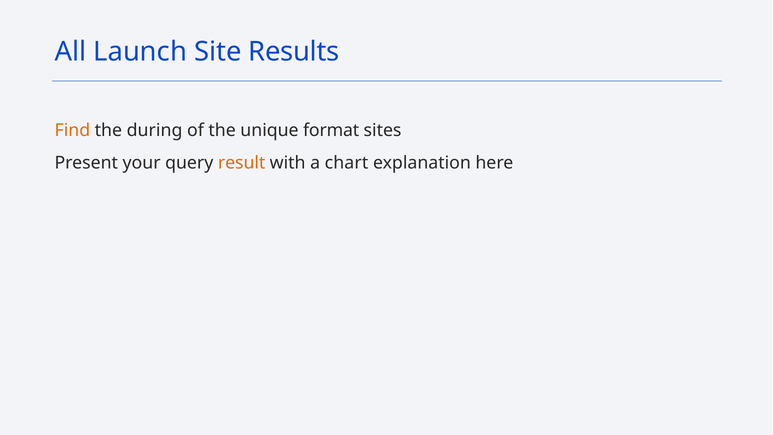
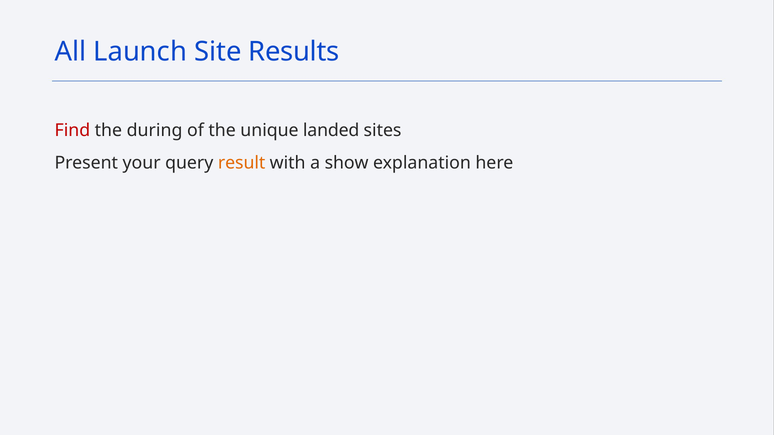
Find colour: orange -> red
format: format -> landed
chart: chart -> show
